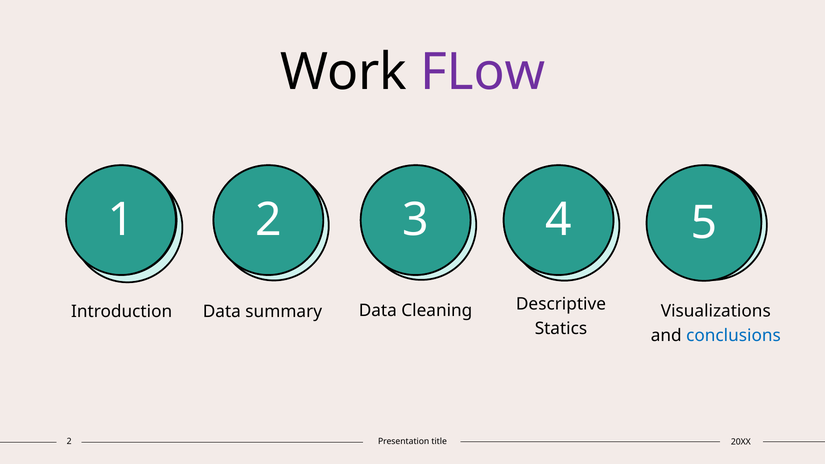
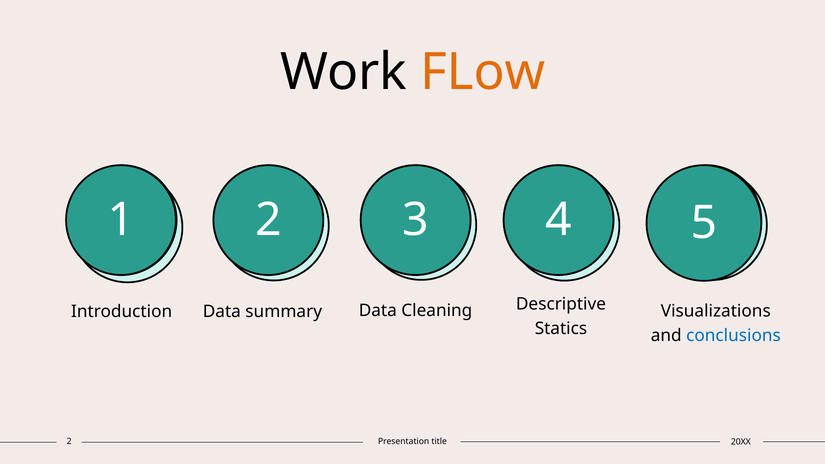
FLow colour: purple -> orange
